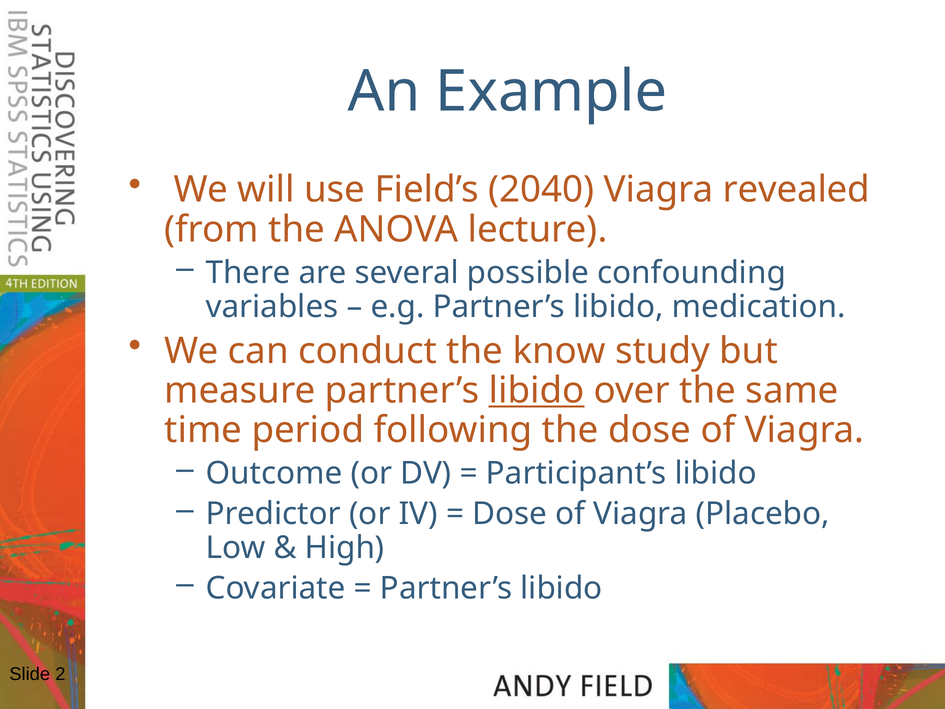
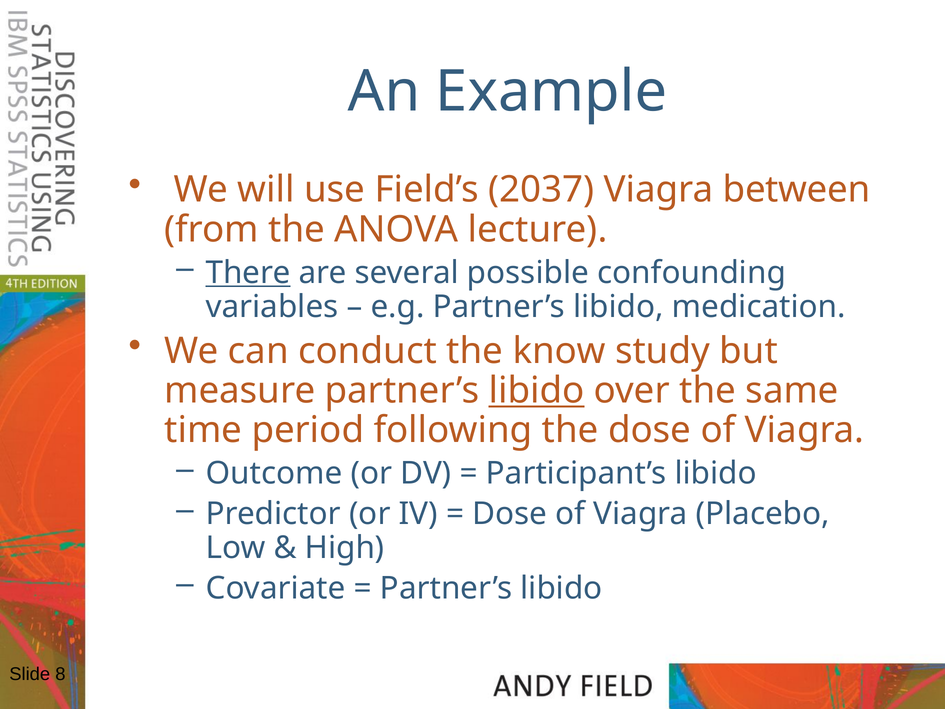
2040: 2040 -> 2037
revealed: revealed -> between
There underline: none -> present
2: 2 -> 8
